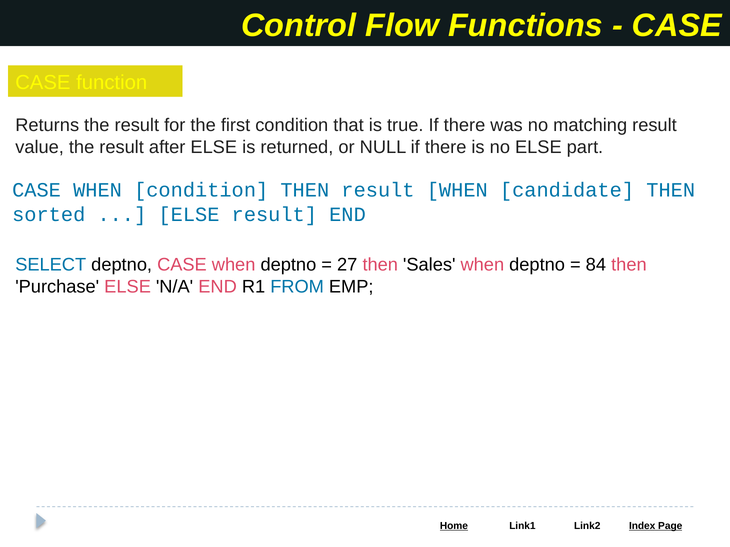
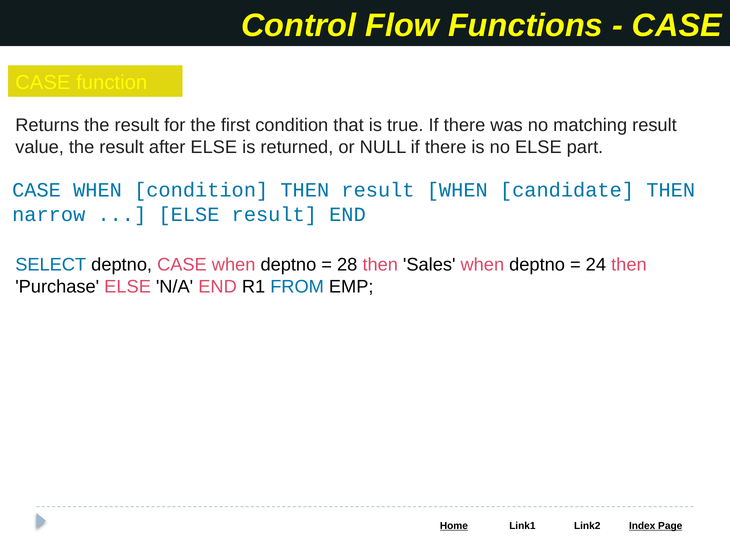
sorted: sorted -> narrow
27: 27 -> 28
84: 84 -> 24
